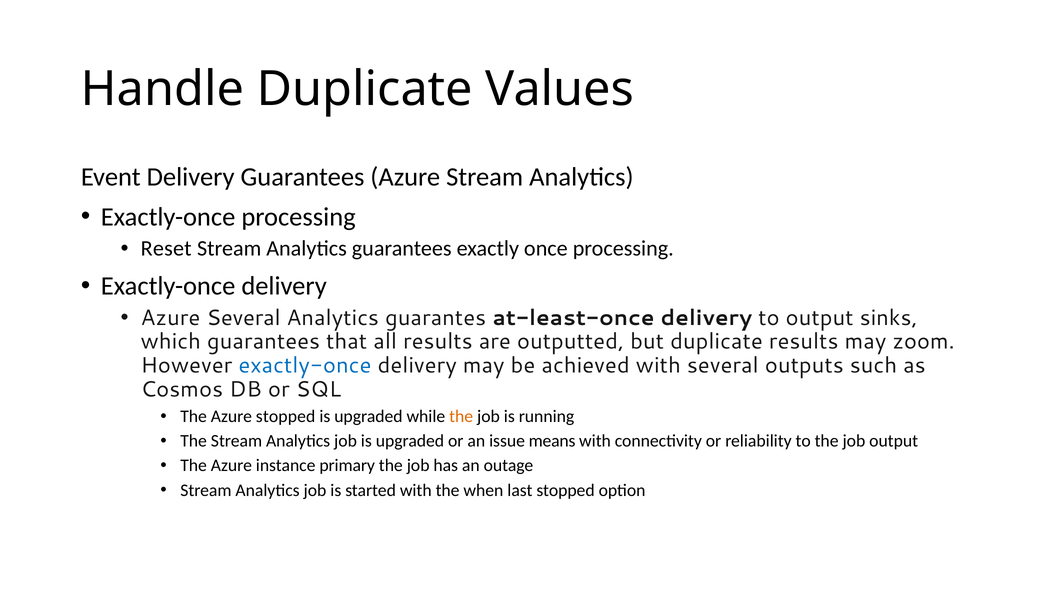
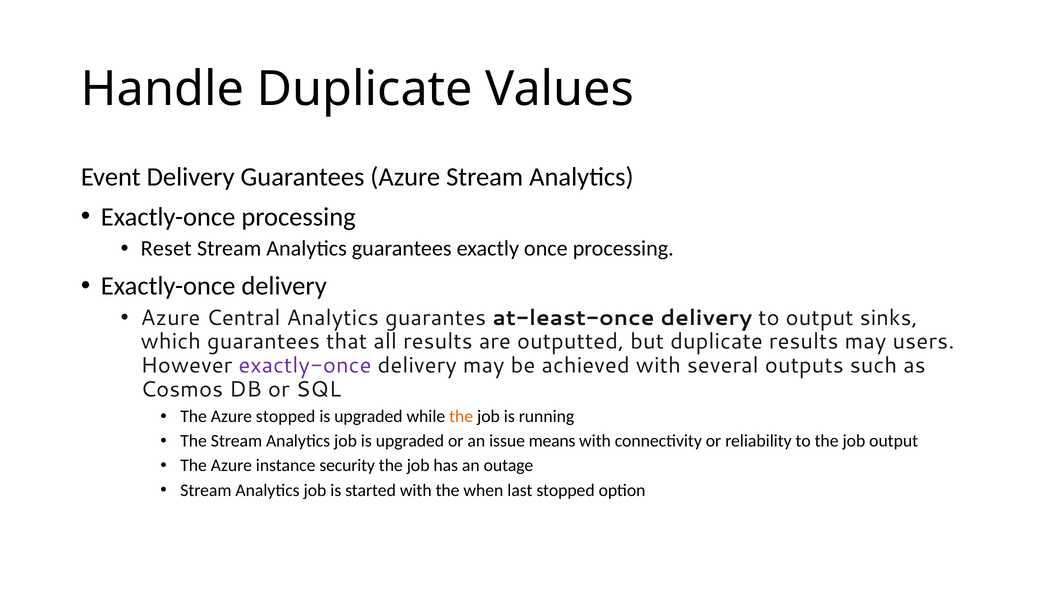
Azure Several: Several -> Central
zoom: zoom -> users
exactly-once at (305, 365) colour: blue -> purple
primary: primary -> security
